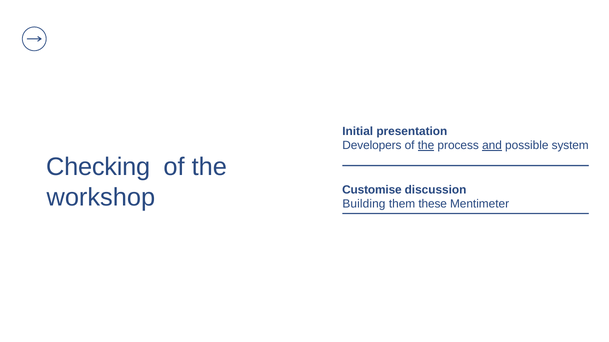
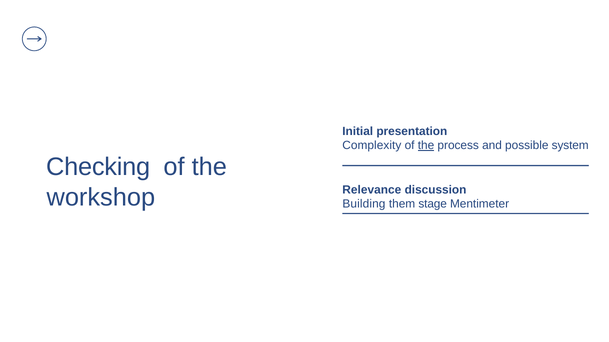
Developers: Developers -> Complexity
and underline: present -> none
Customise: Customise -> Relevance
these: these -> stage
